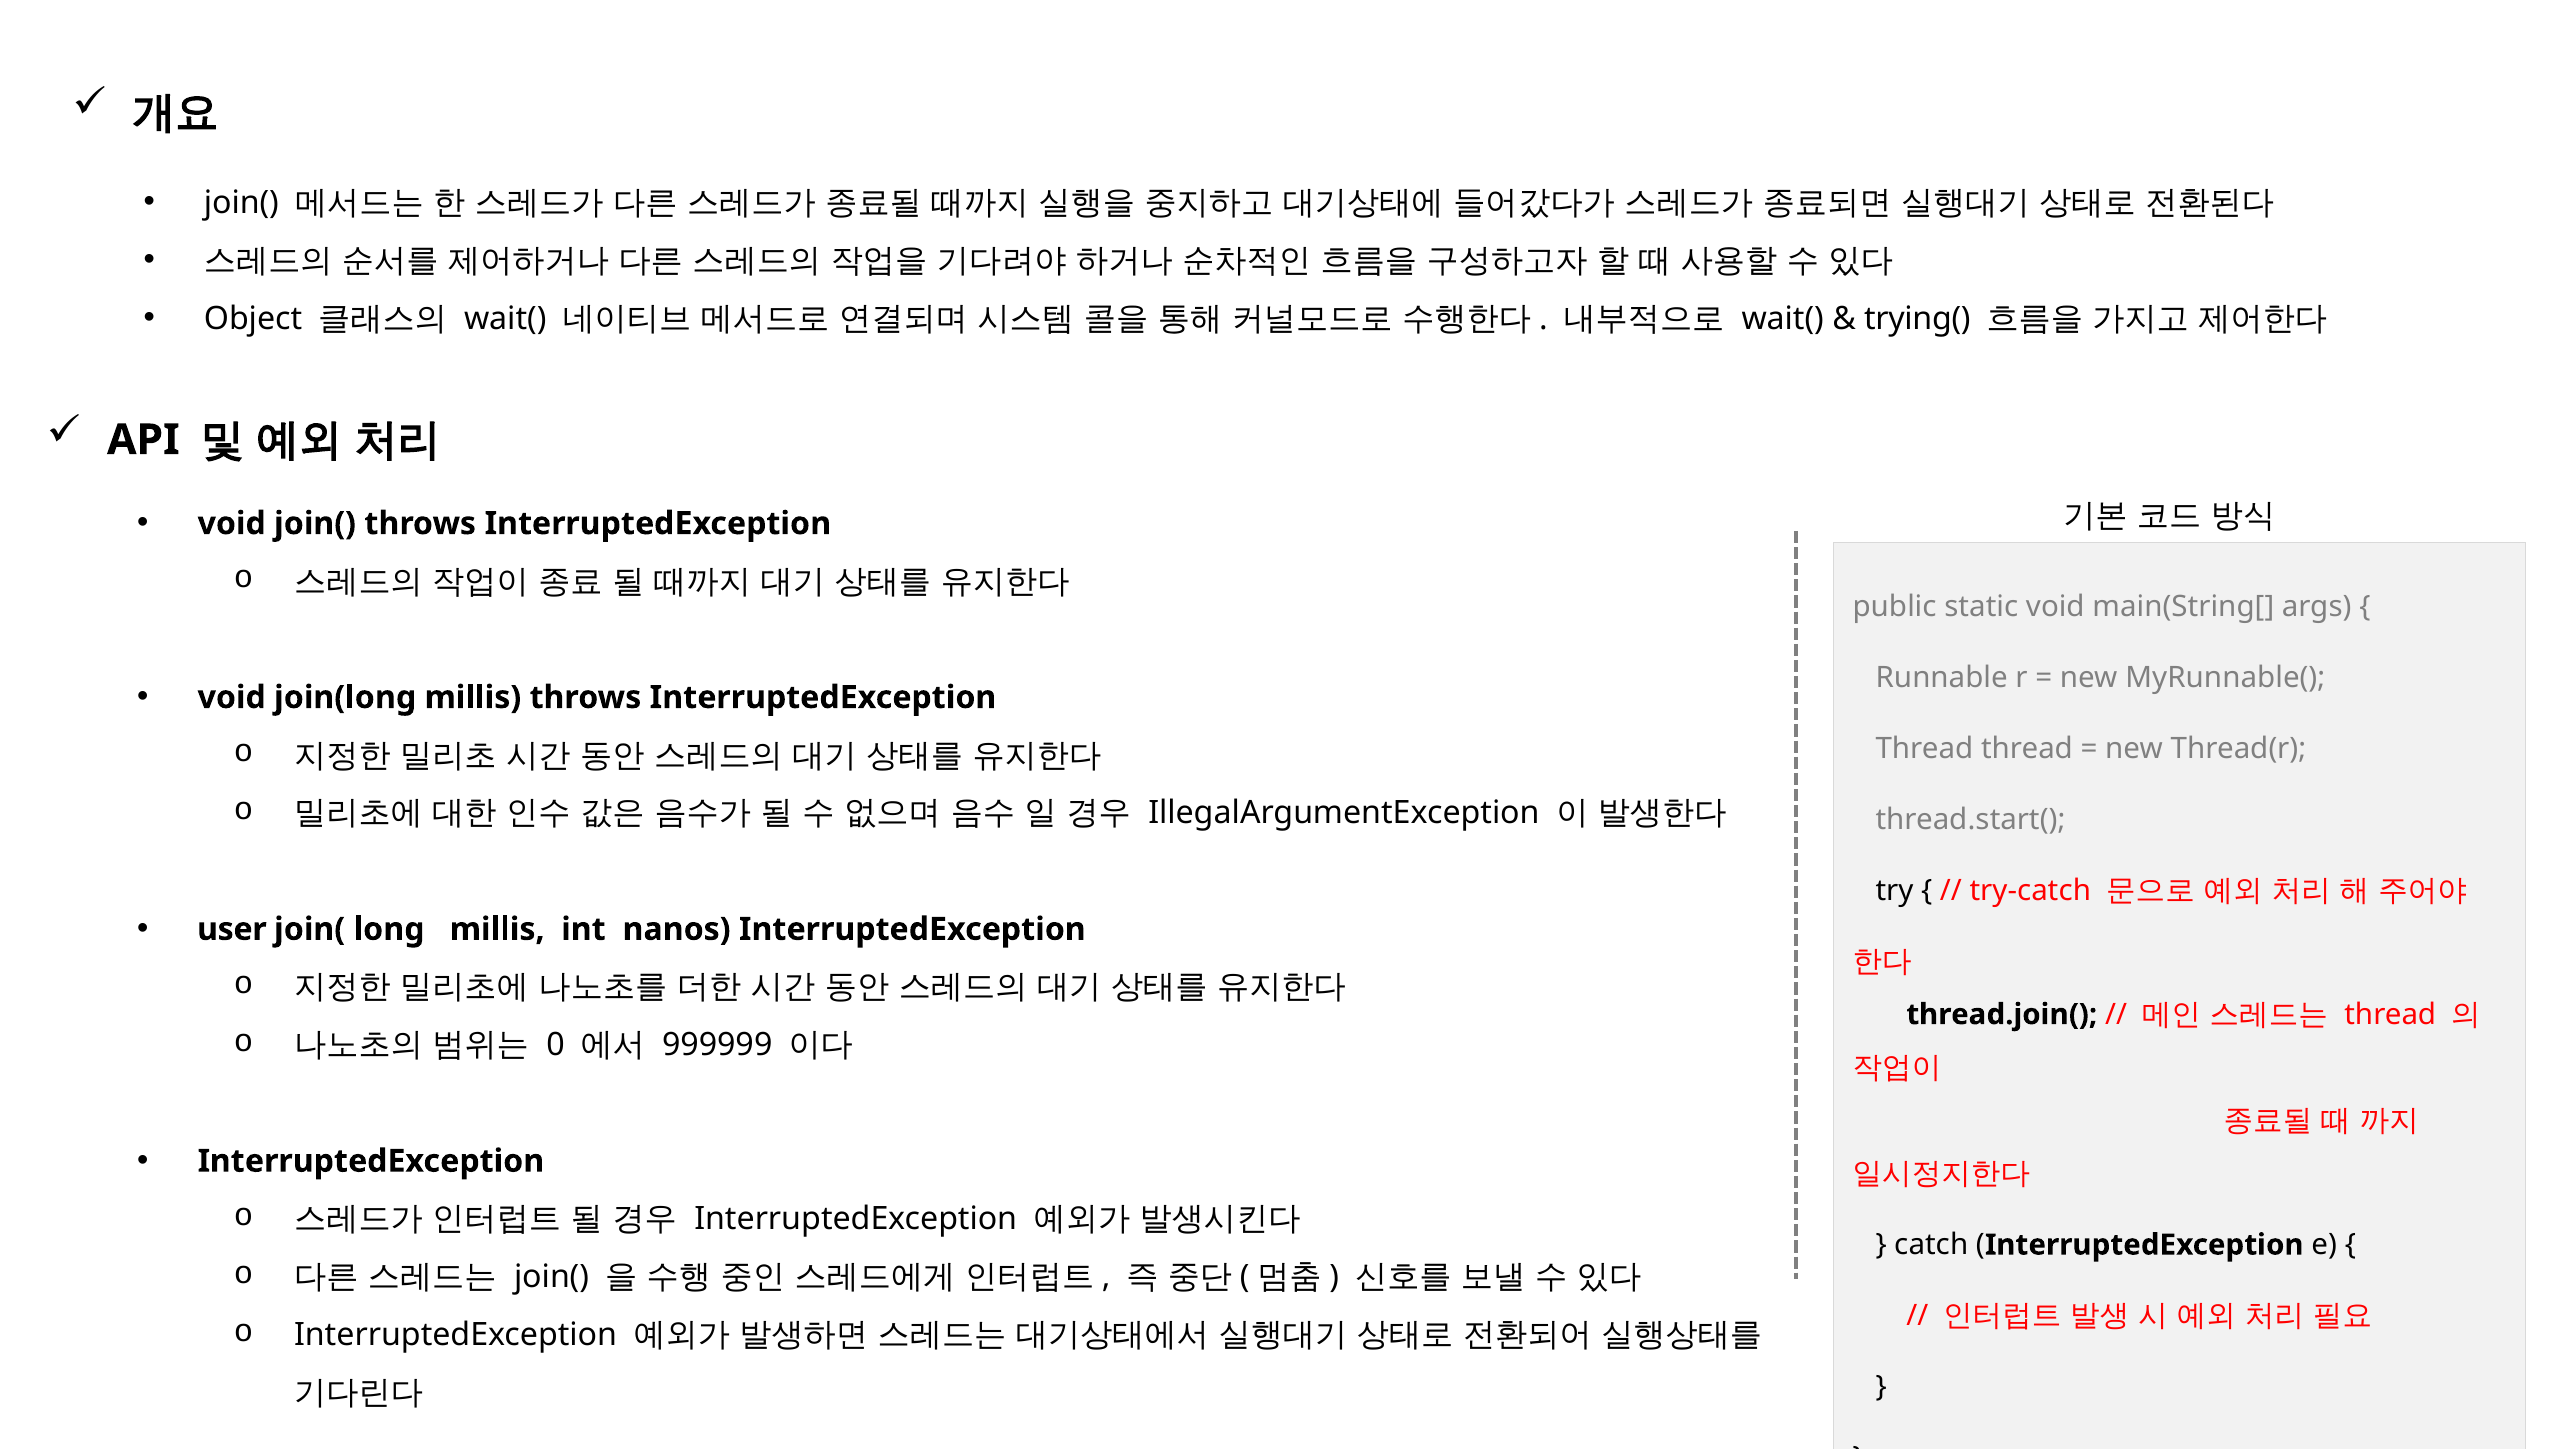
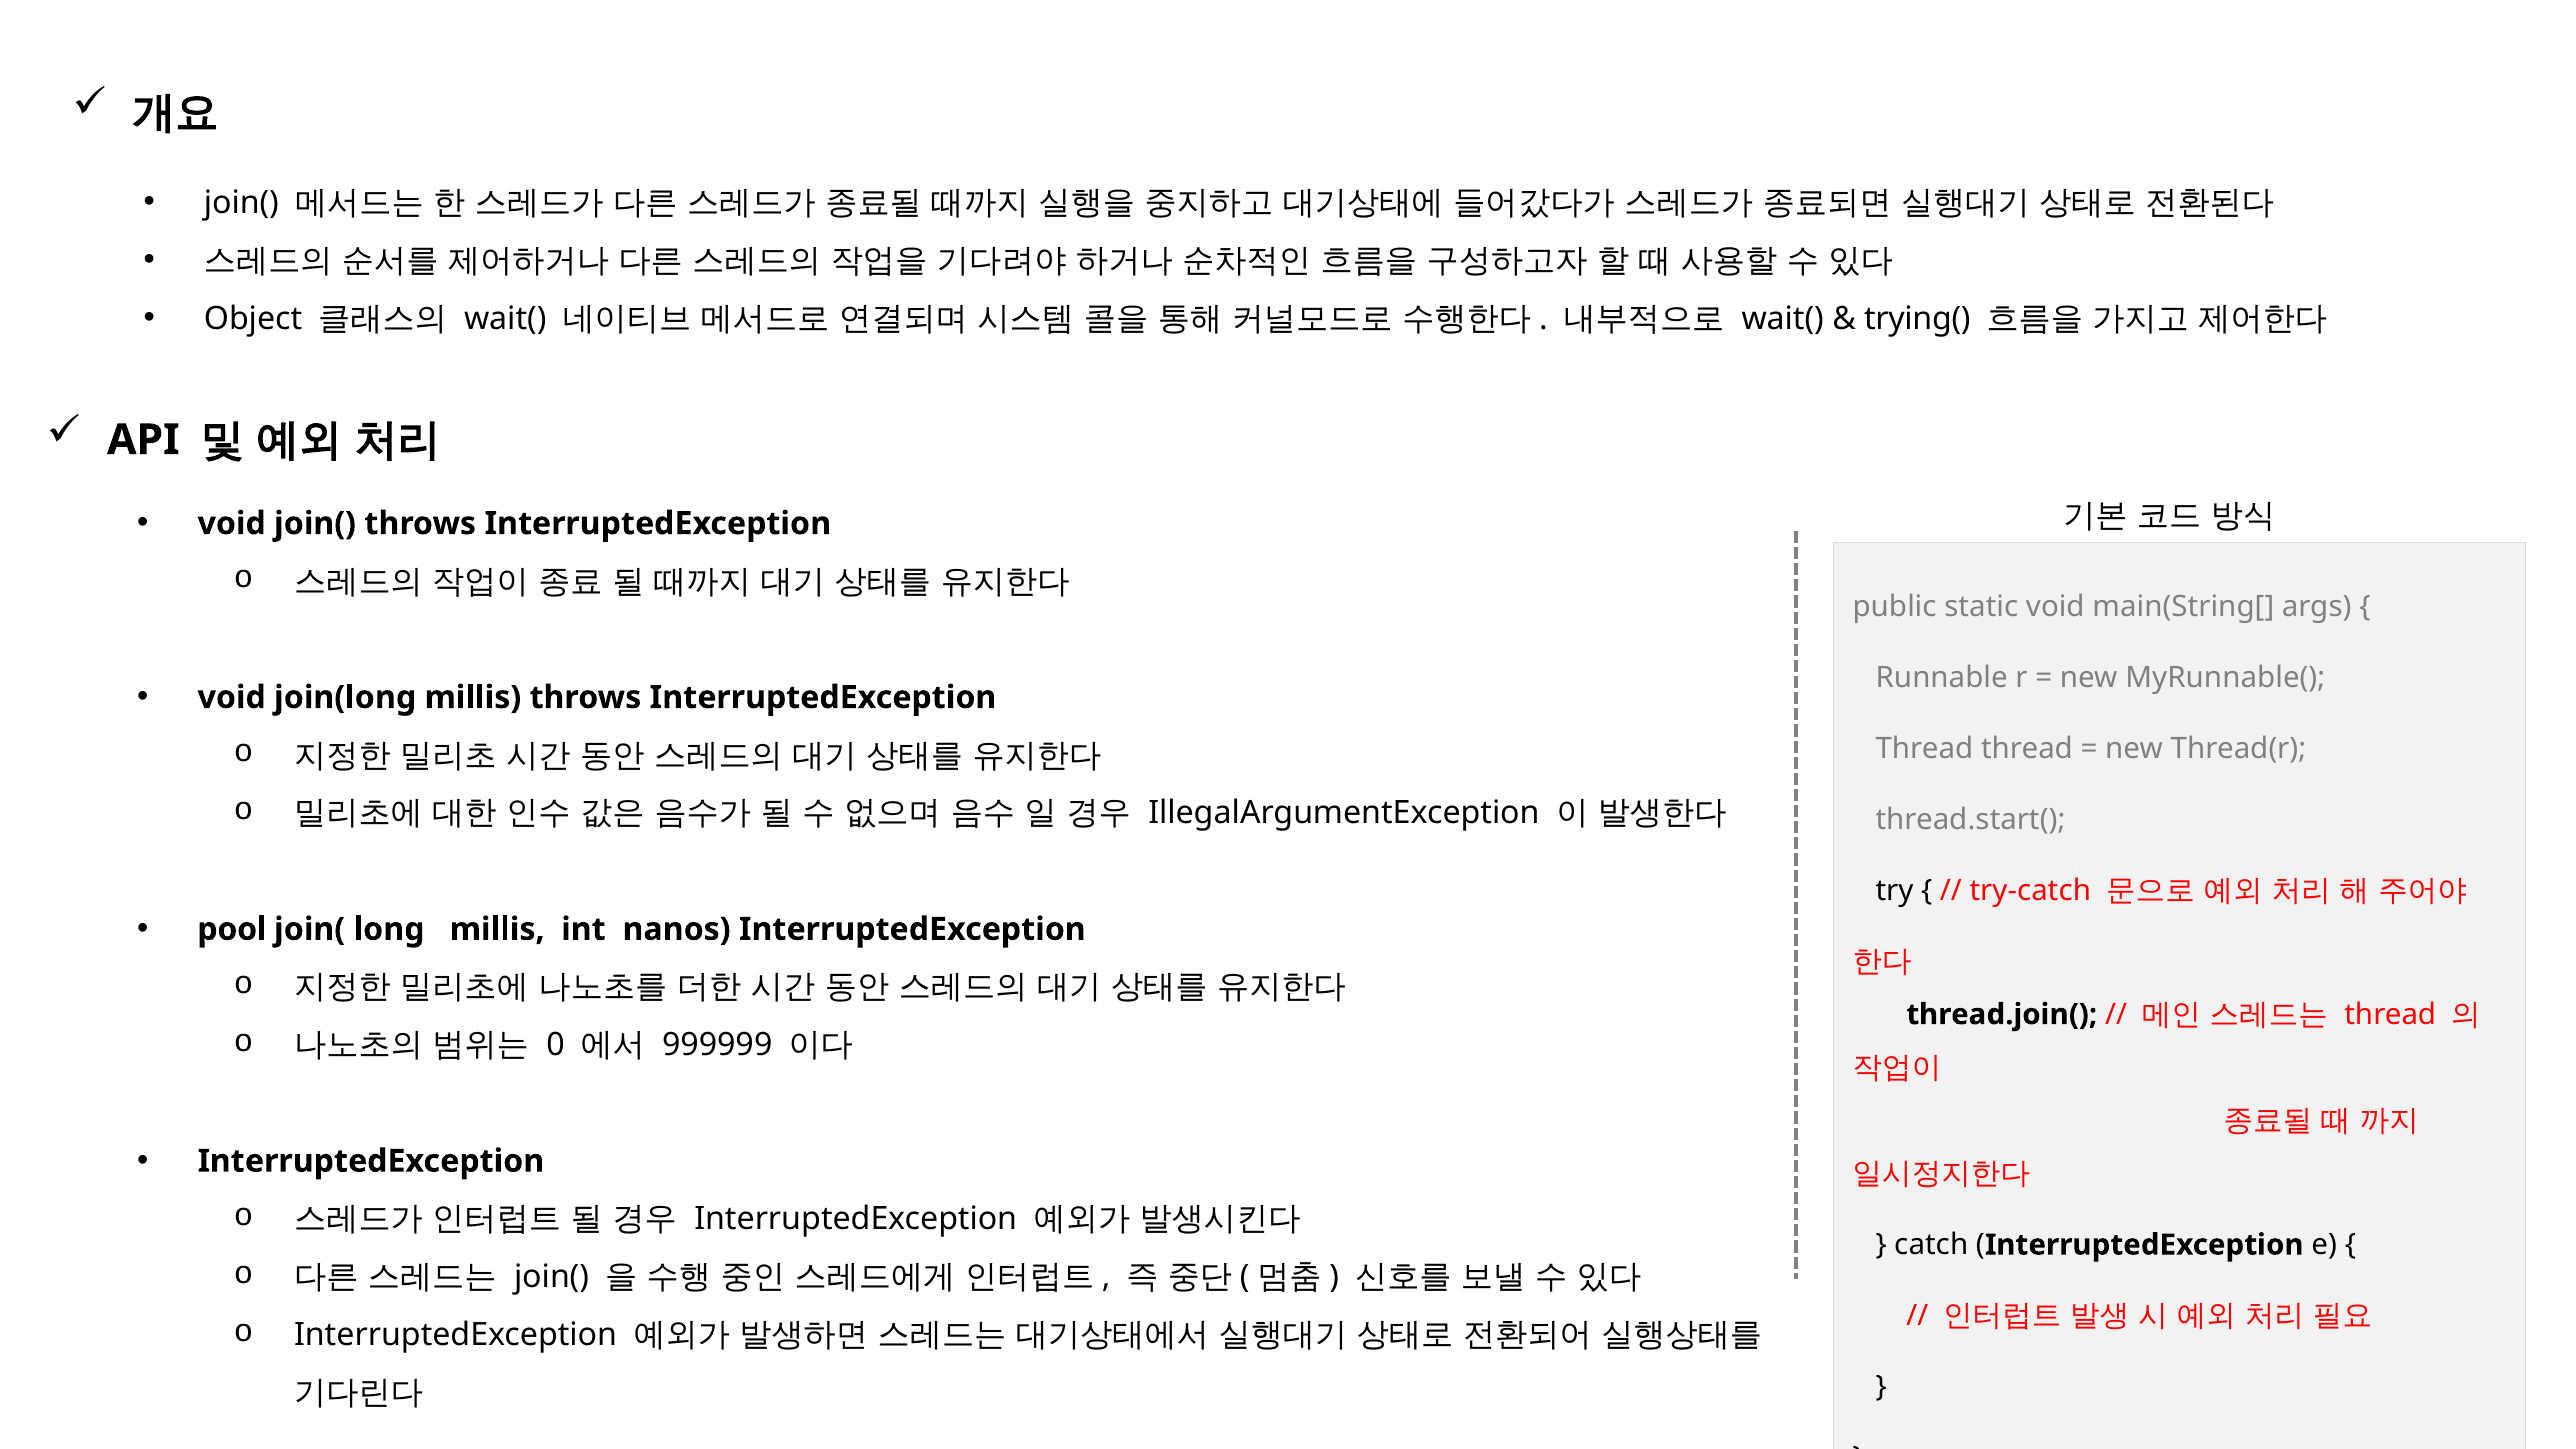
user: user -> pool
